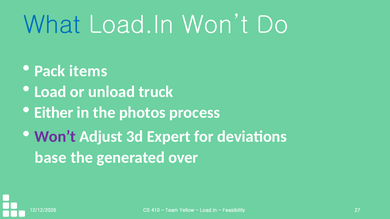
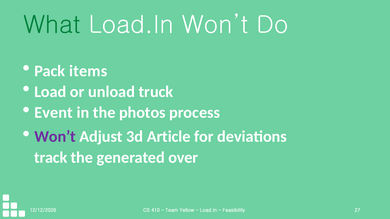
What colour: blue -> green
Either: Either -> Event
Expert: Expert -> Article
base: base -> track
